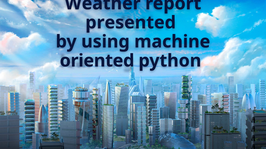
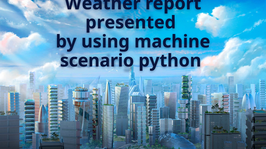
oriented: oriented -> scenario
